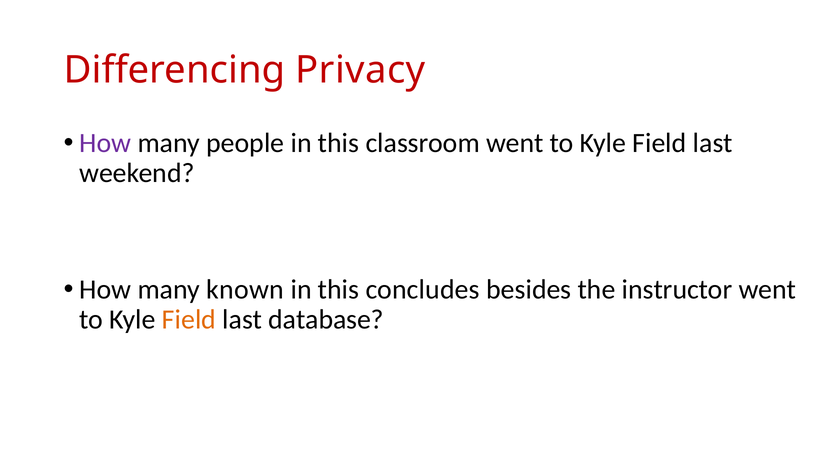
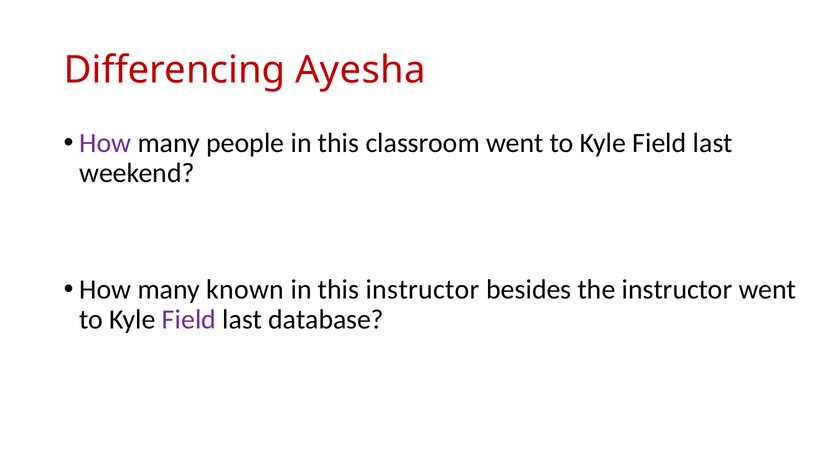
Privacy: Privacy -> Ayesha
this concludes: concludes -> instructor
Field at (189, 320) colour: orange -> purple
